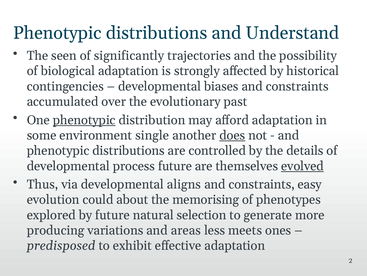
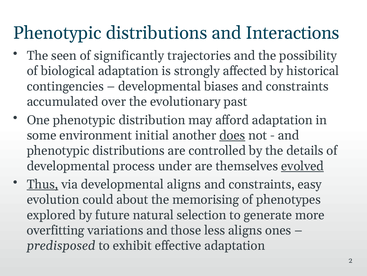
Understand: Understand -> Interactions
phenotypic at (84, 120) underline: present -> none
single: single -> initial
process future: future -> under
Thus underline: none -> present
producing: producing -> overfitting
areas: areas -> those
less meets: meets -> aligns
